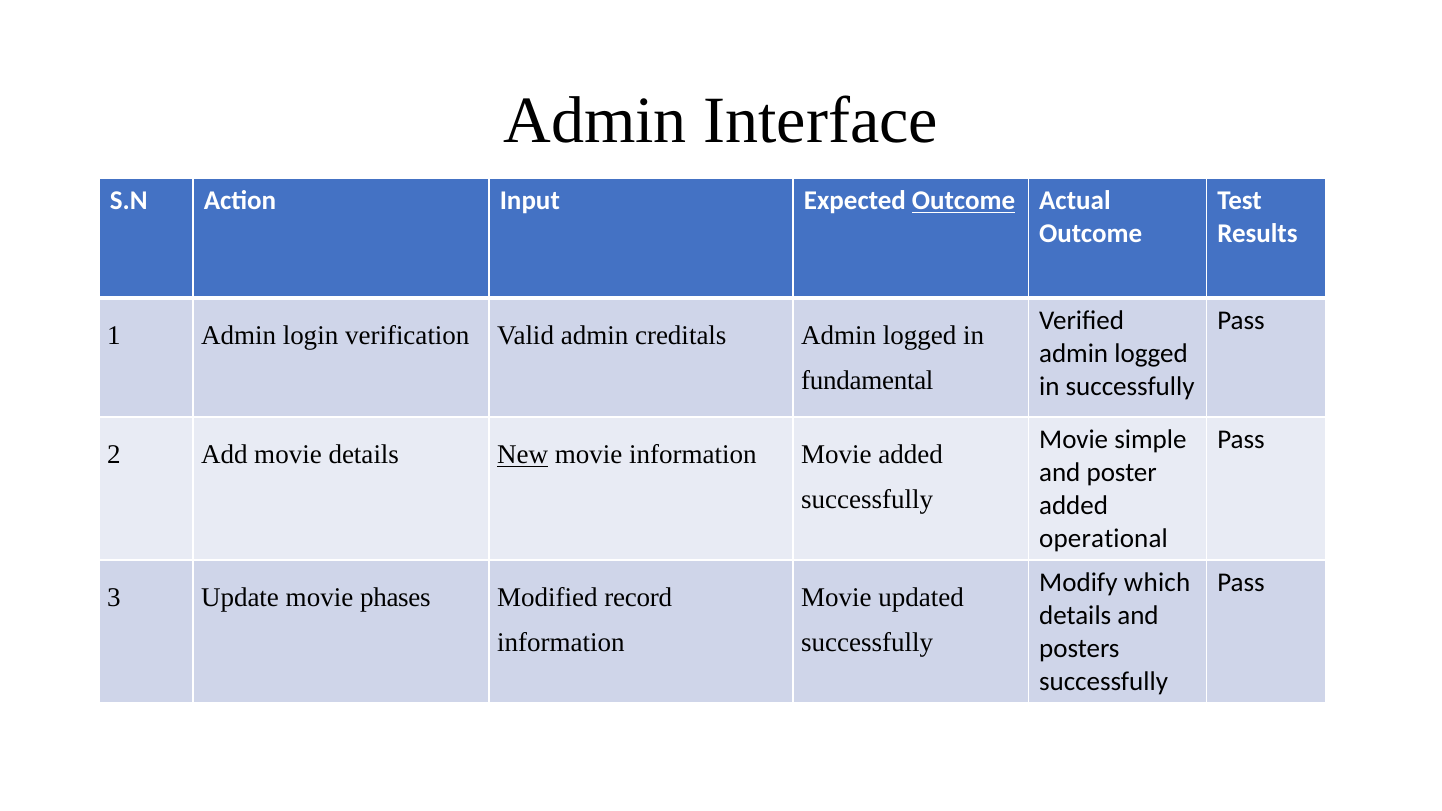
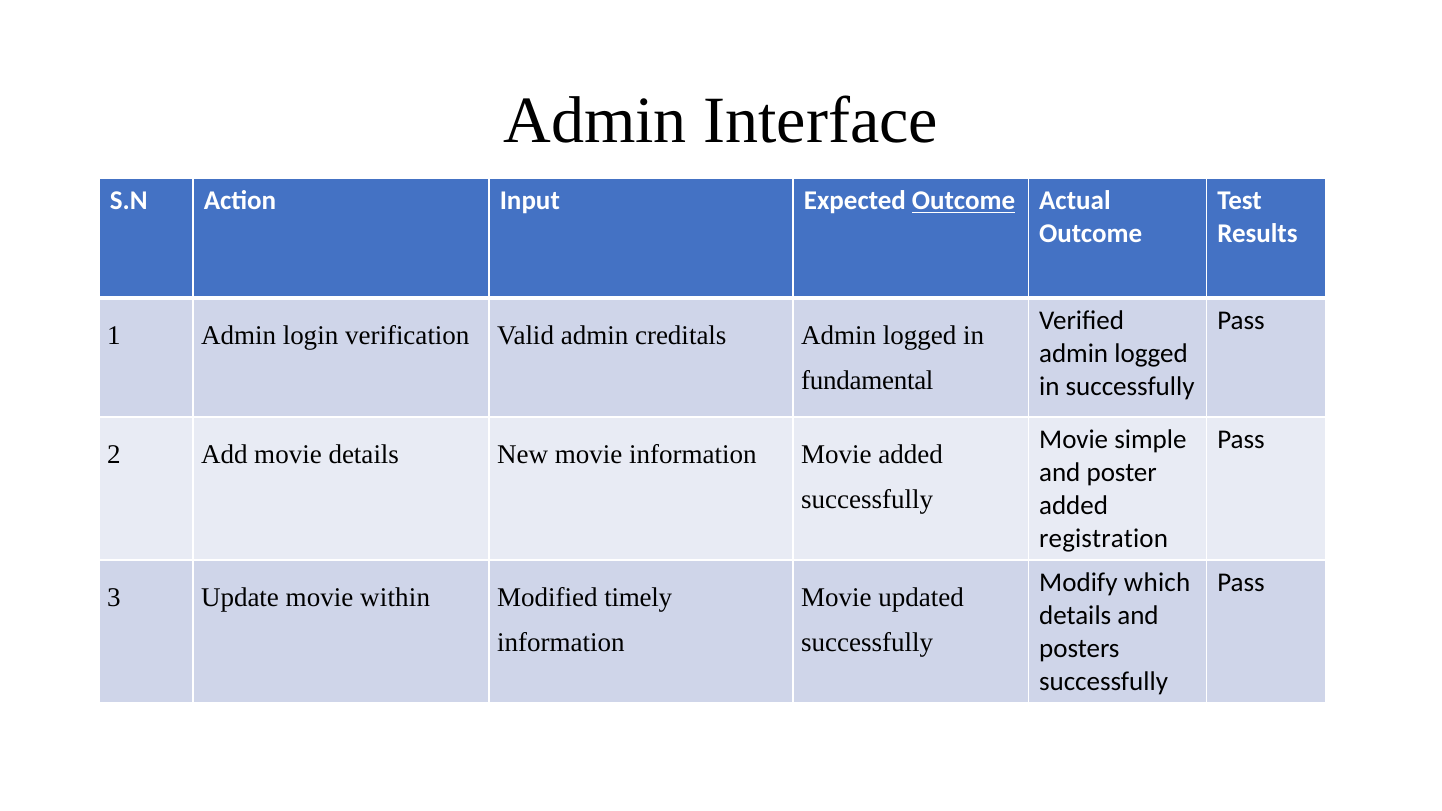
New underline: present -> none
operational: operational -> registration
phases: phases -> within
record: record -> timely
